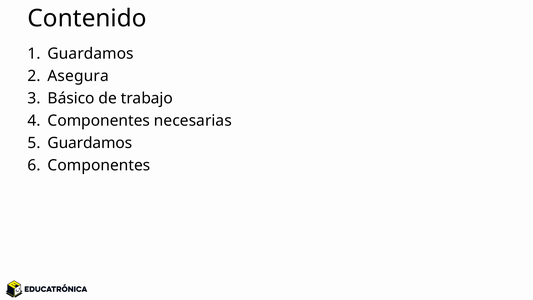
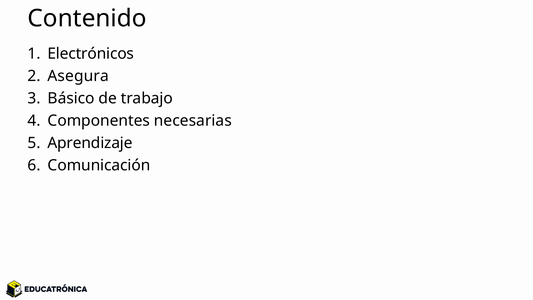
Guardamos at (91, 54): Guardamos -> Electrónicos
Guardamos at (90, 143): Guardamos -> Aprendizaje
Componentes at (99, 165): Componentes -> Comunicación
